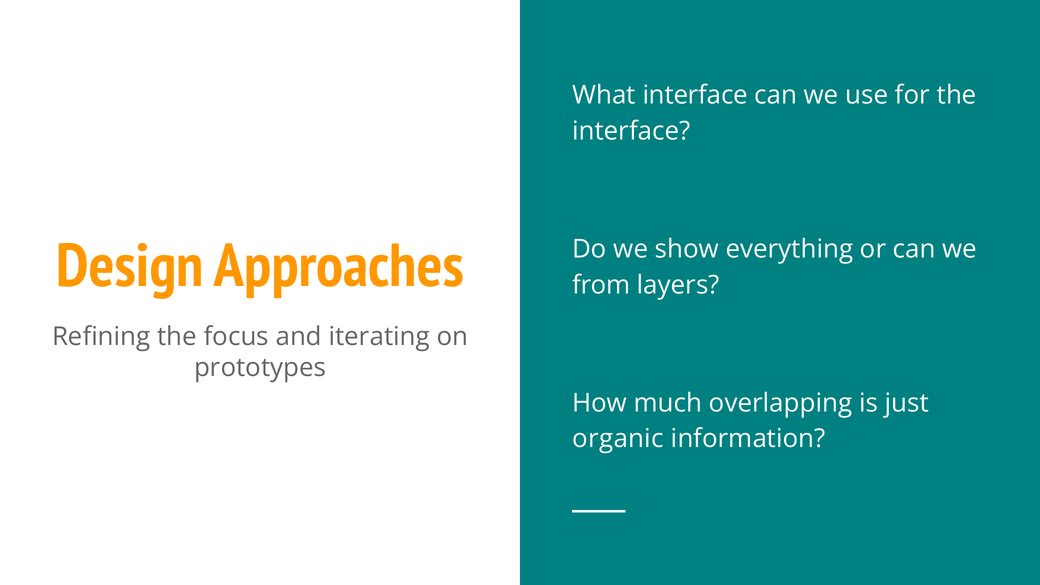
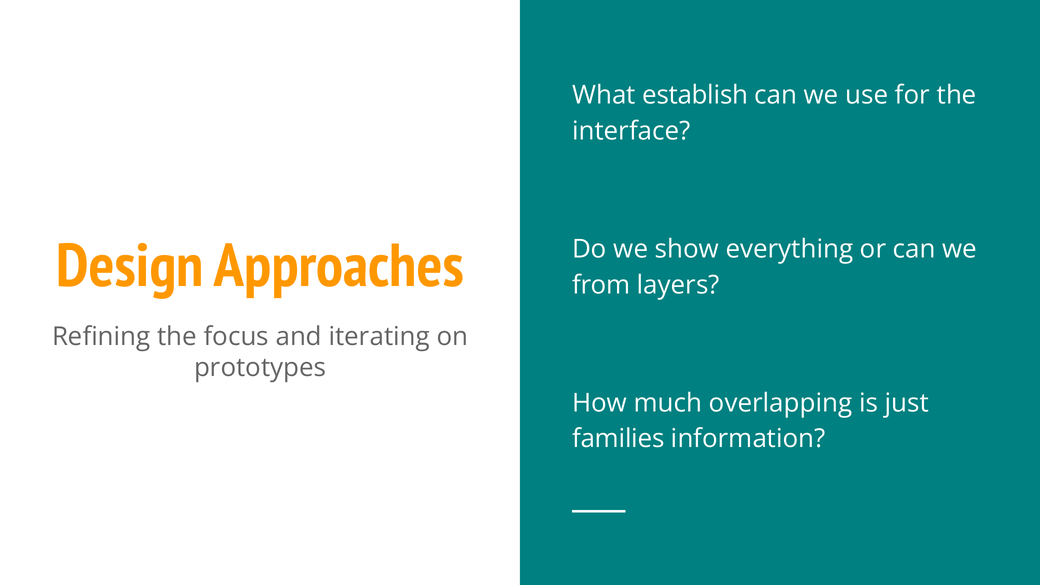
What interface: interface -> establish
organic: organic -> families
